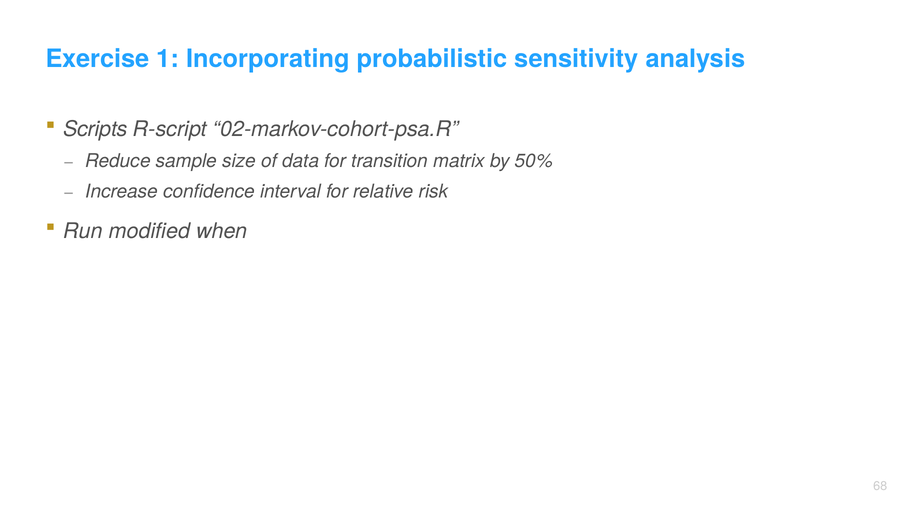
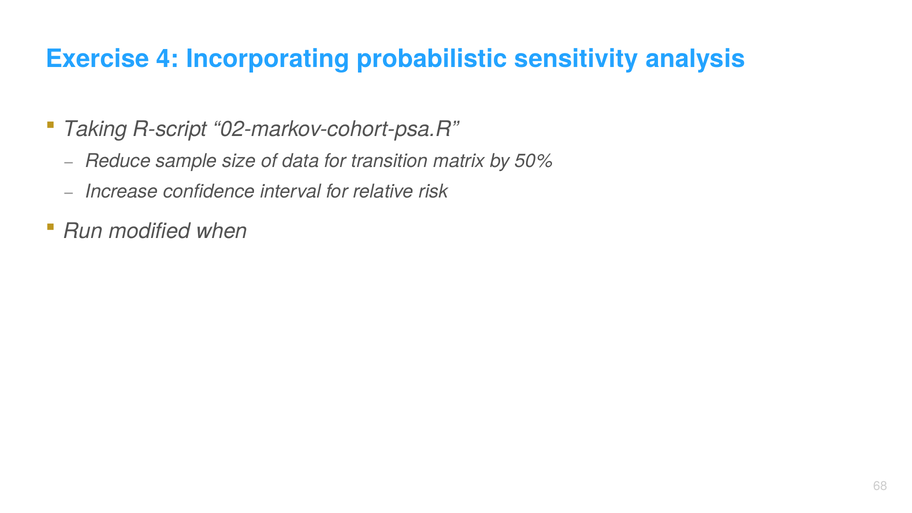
1: 1 -> 4
Scripts: Scripts -> Taking
